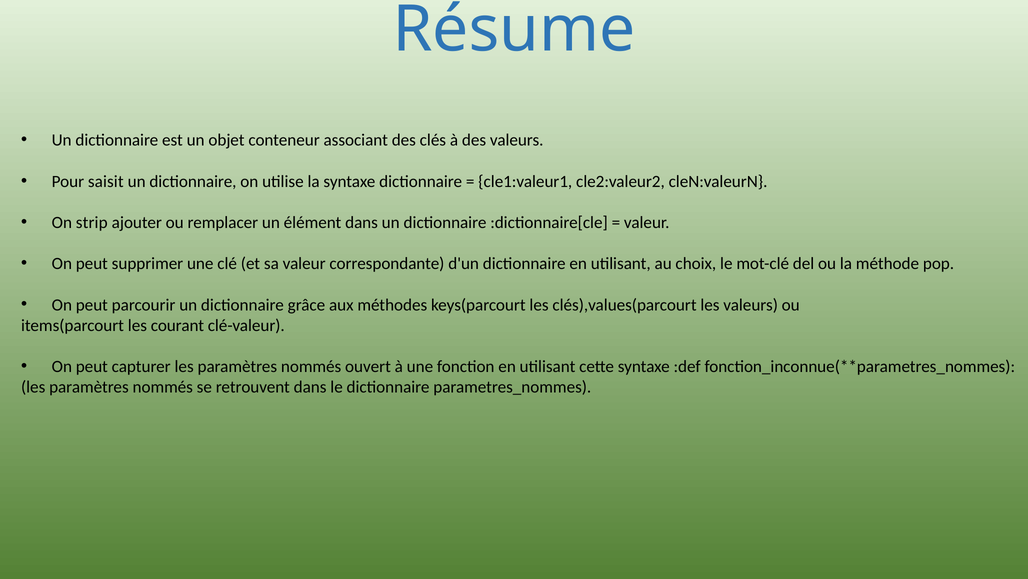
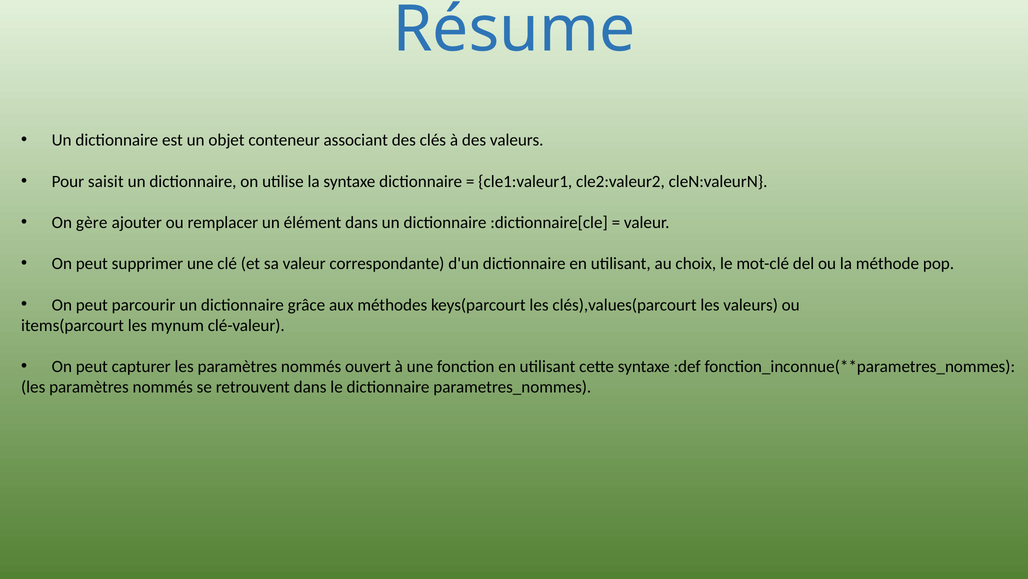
strip: strip -> gère
courant: courant -> mynum
